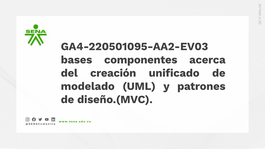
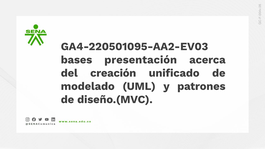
componentes: componentes -> presentación
